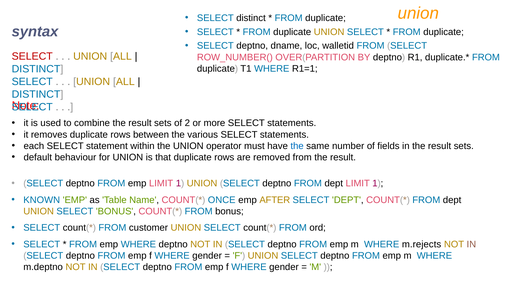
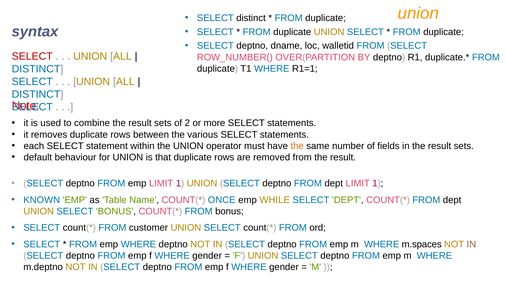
the at (297, 146) colour: blue -> orange
AFTER: AFTER -> WHILE
m.rejects: m.rejects -> m.spaces
